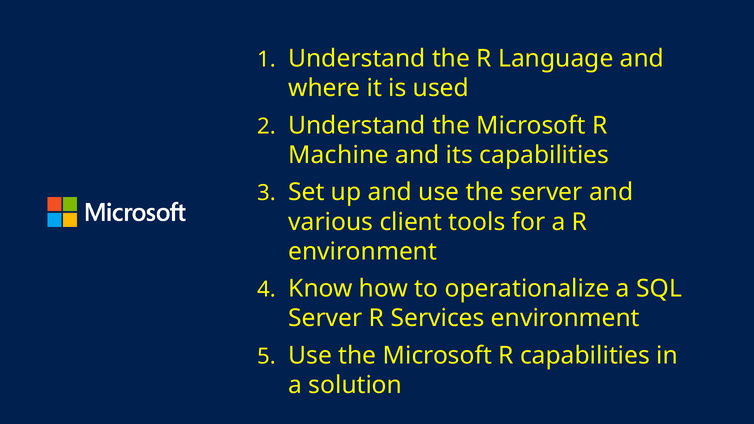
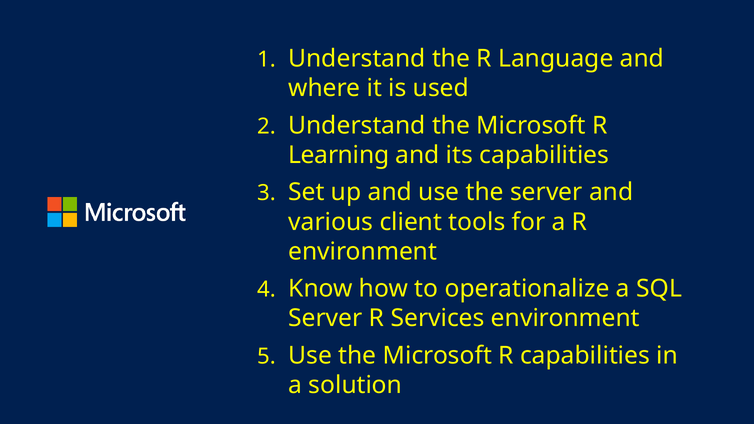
Machine: Machine -> Learning
